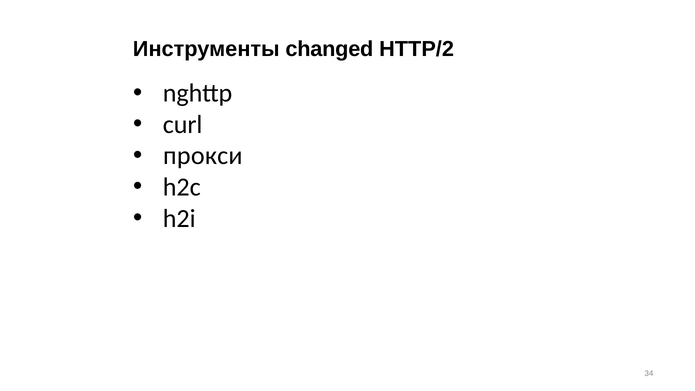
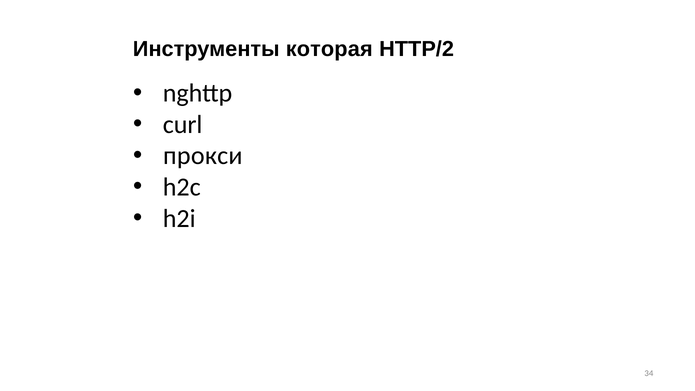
changed: changed -> которая
